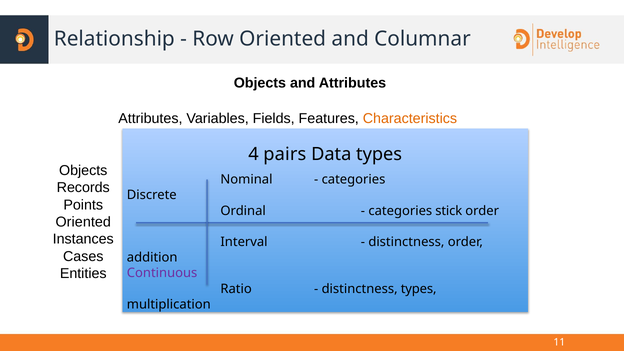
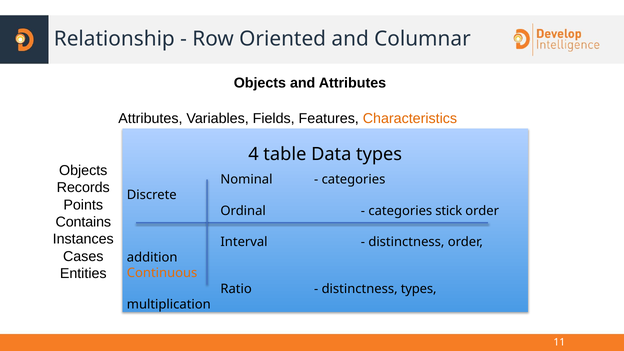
pairs: pairs -> table
Oriented at (83, 222): Oriented -> Contains
Continuous colour: purple -> orange
